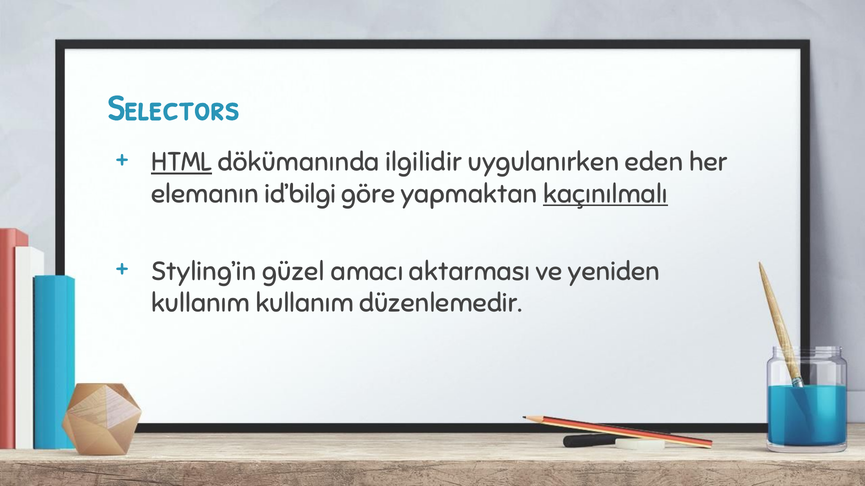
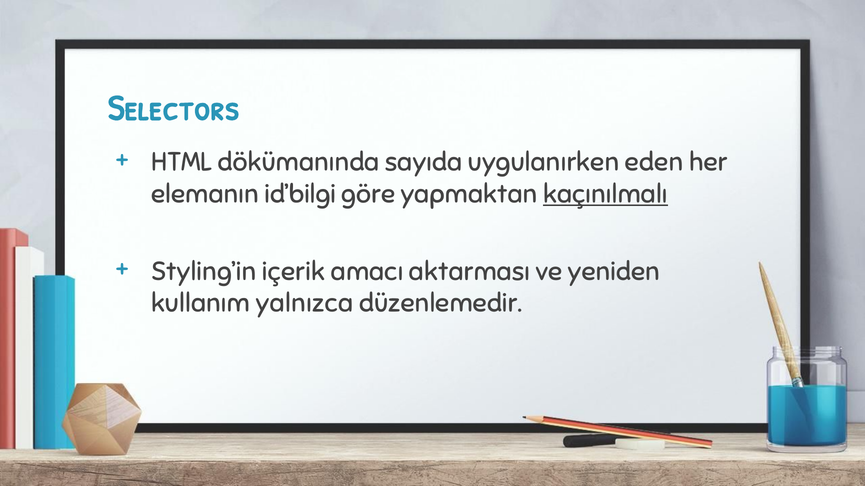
HTML underline: present -> none
ilgilidir: ilgilidir -> sayıda
güzel: güzel -> içerik
kullanım kullanım: kullanım -> yalnızca
